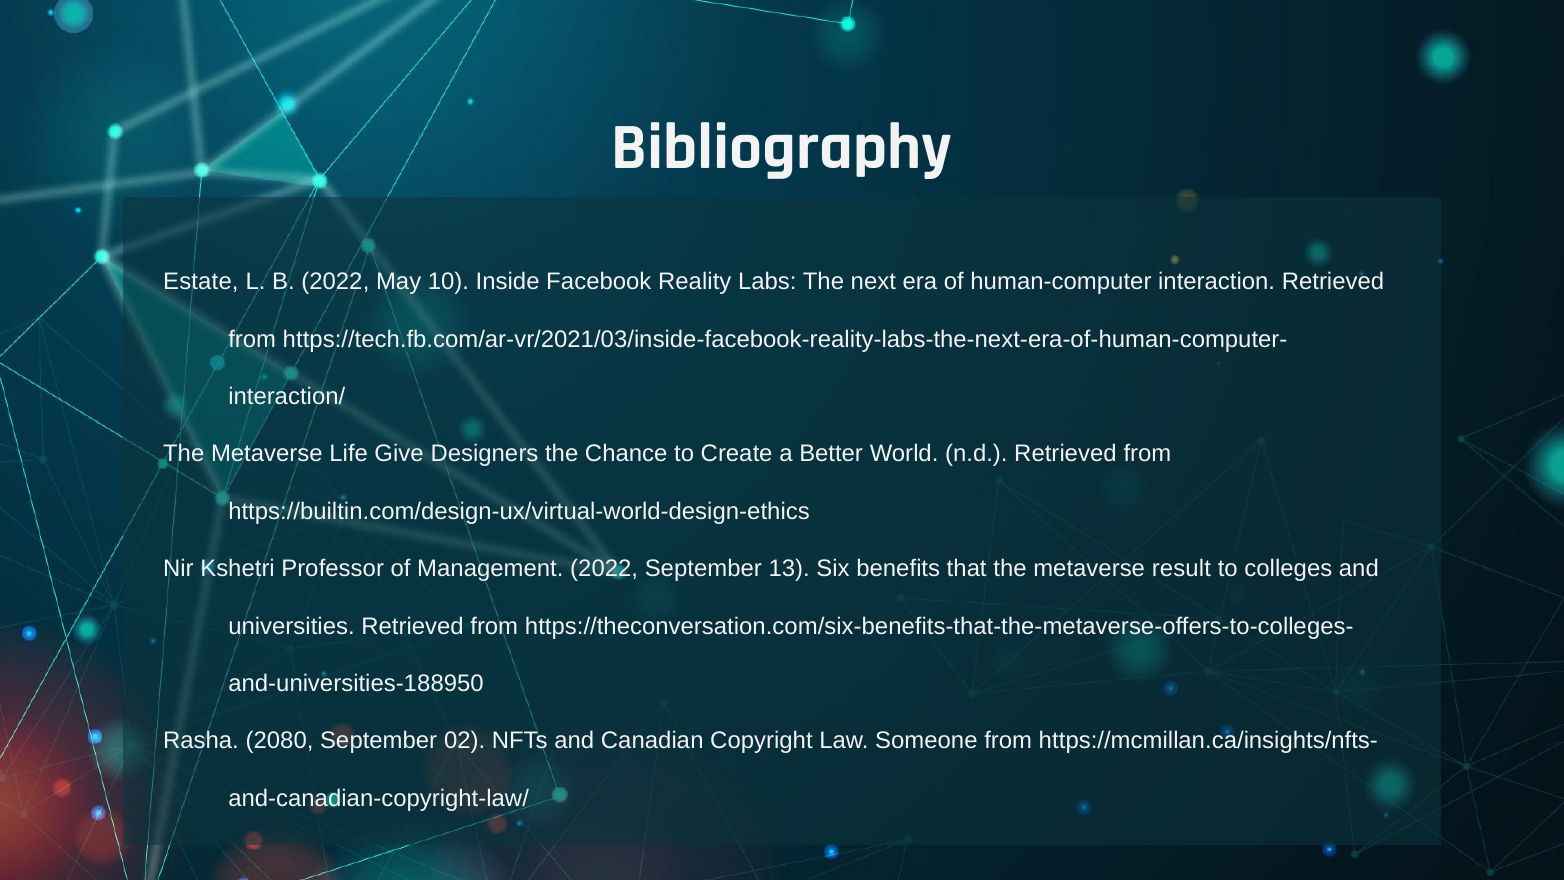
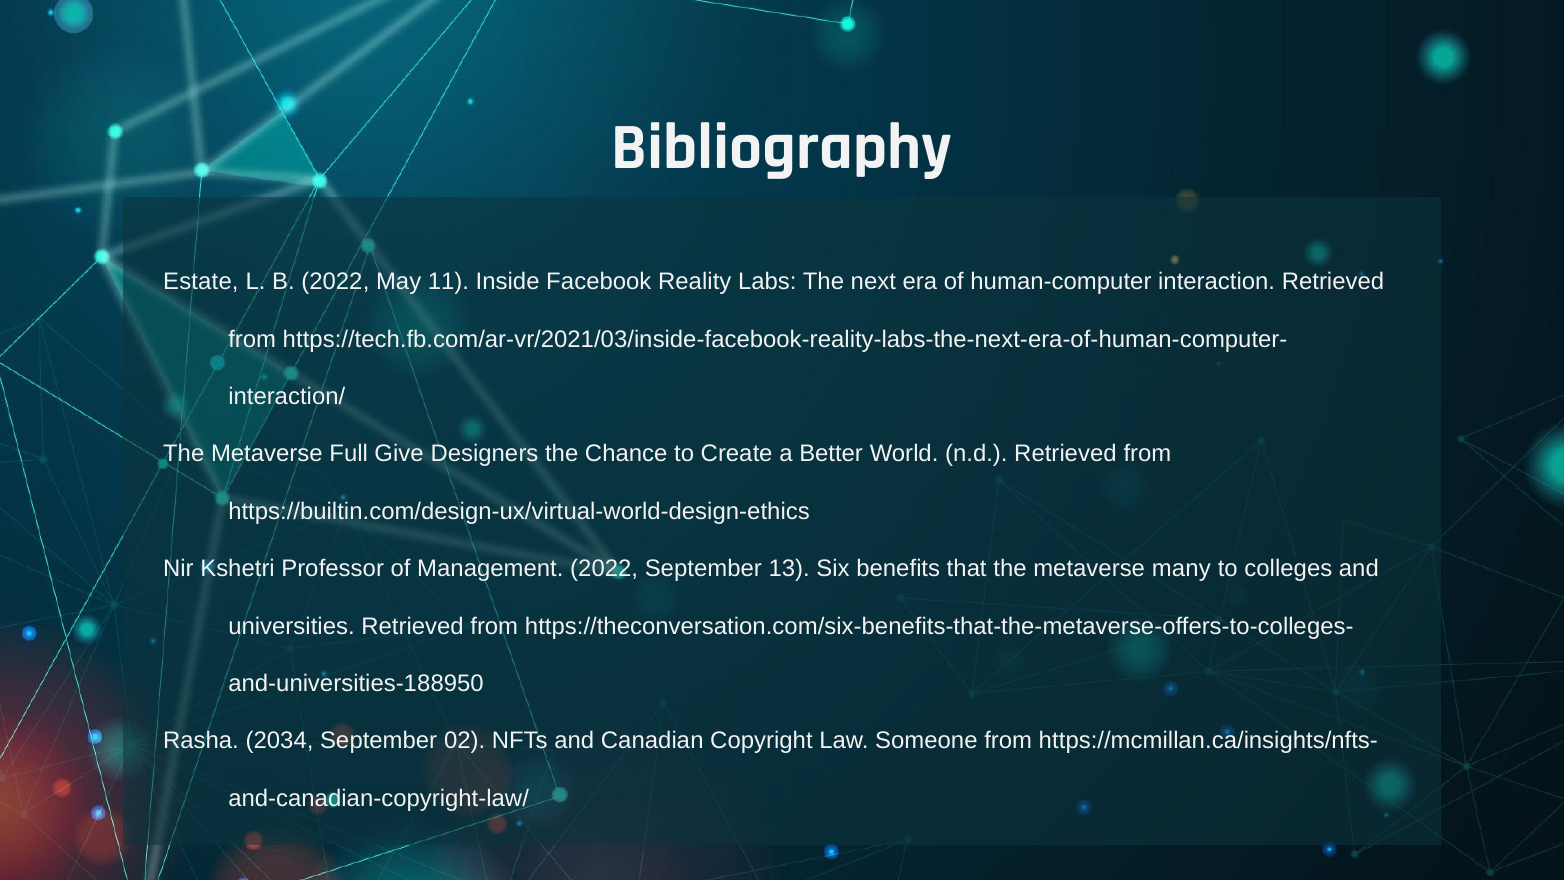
10: 10 -> 11
Life: Life -> Full
result: result -> many
2080: 2080 -> 2034
